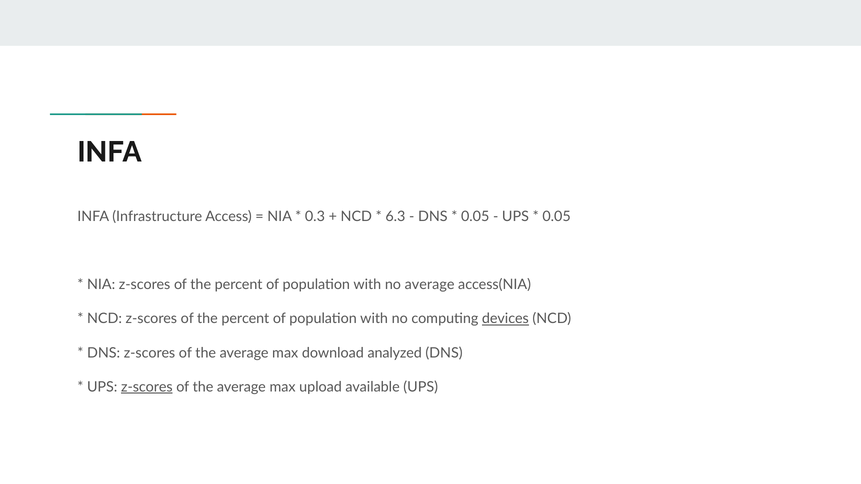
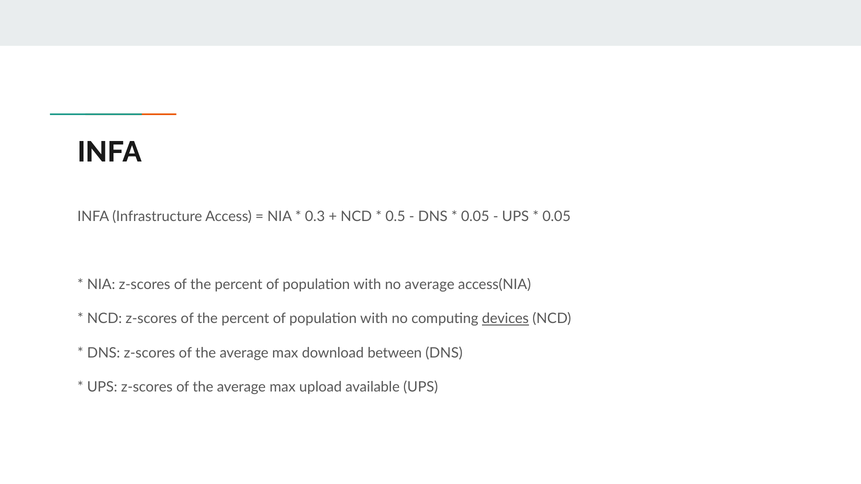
6.3: 6.3 -> 0.5
analyzed: analyzed -> between
z-scores at (147, 387) underline: present -> none
